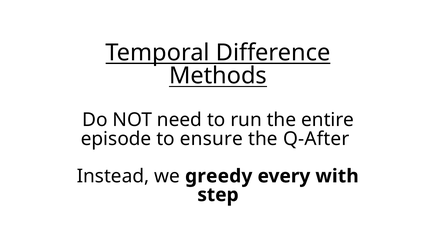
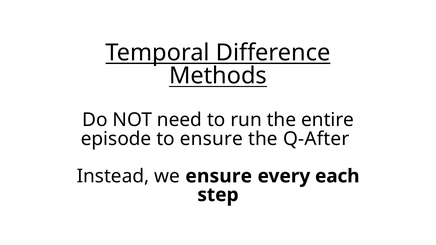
we greedy: greedy -> ensure
with: with -> each
